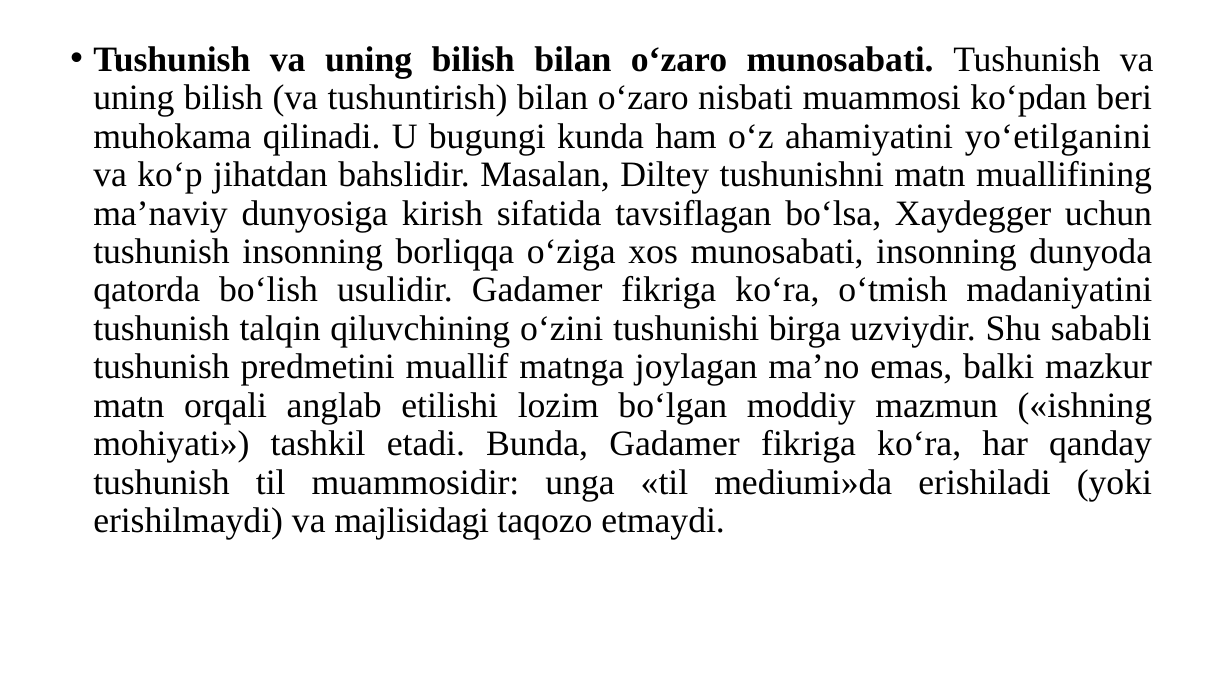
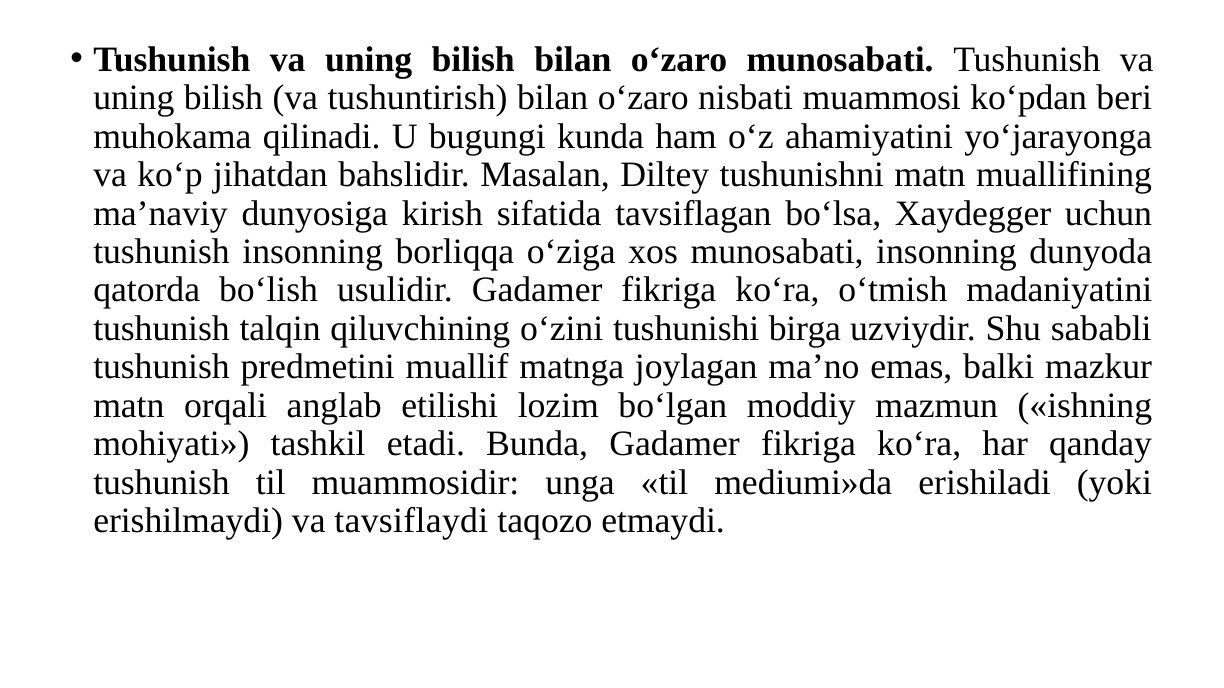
yo‘etilganini: yo‘etilganini -> yo‘jarayonga
majlisidagi: majlisidagi -> tavsiflaydi
